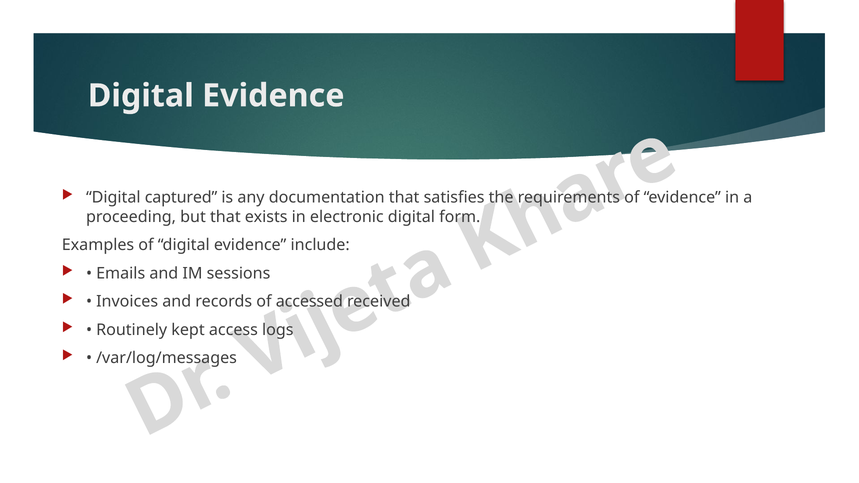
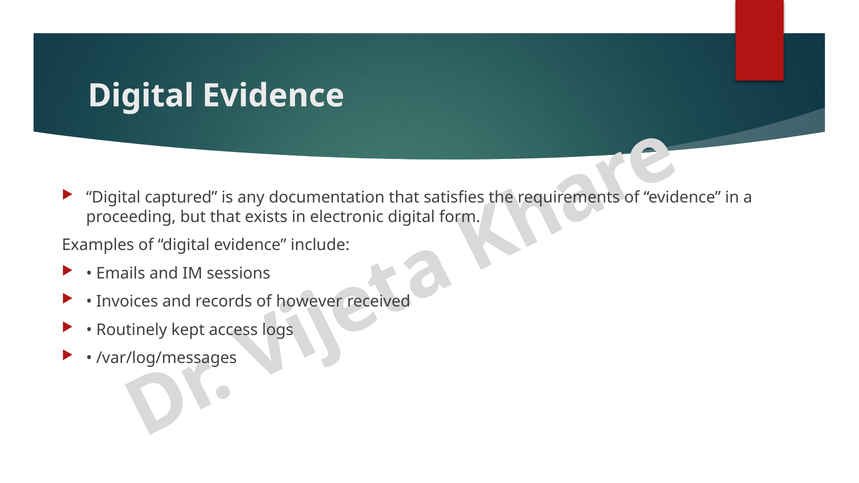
accessed: accessed -> however
